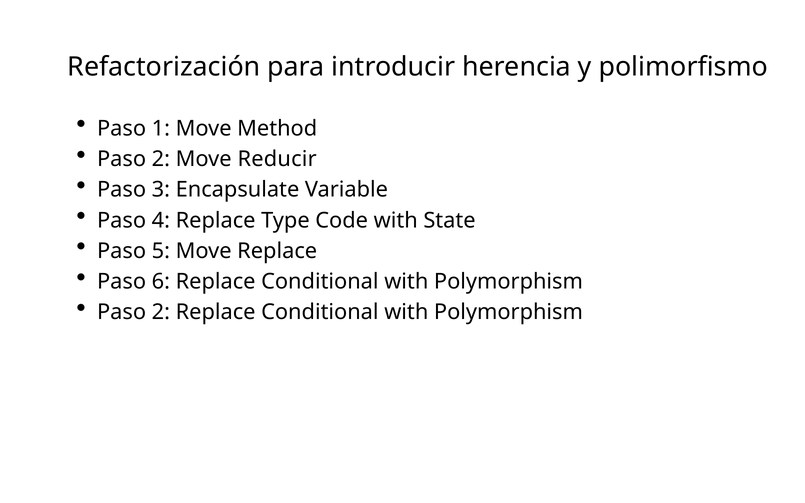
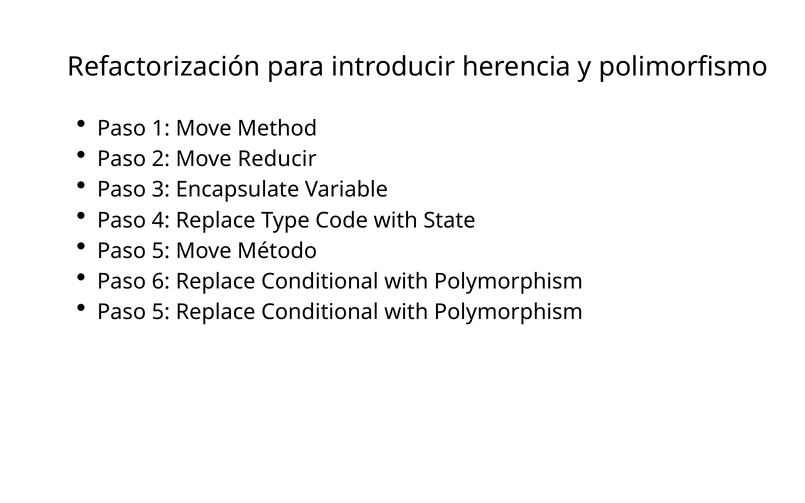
Move Replace: Replace -> Método
2 at (161, 312): 2 -> 5
